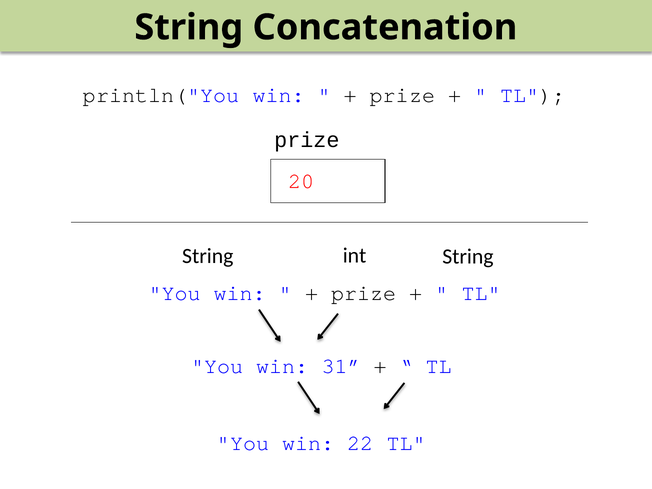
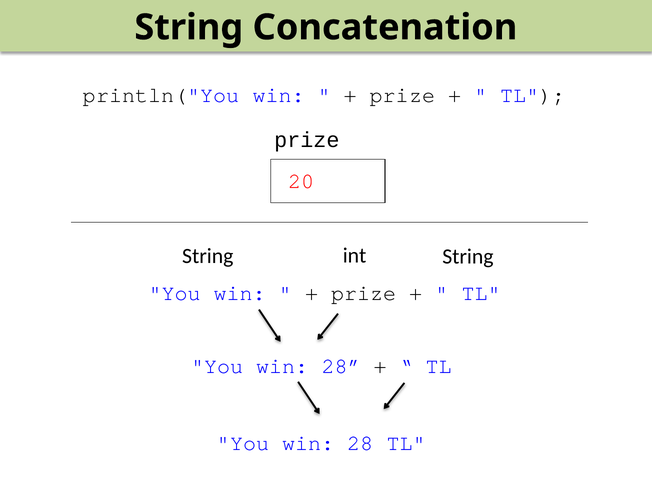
31 at (341, 366): 31 -> 28
22 at (360, 443): 22 -> 28
